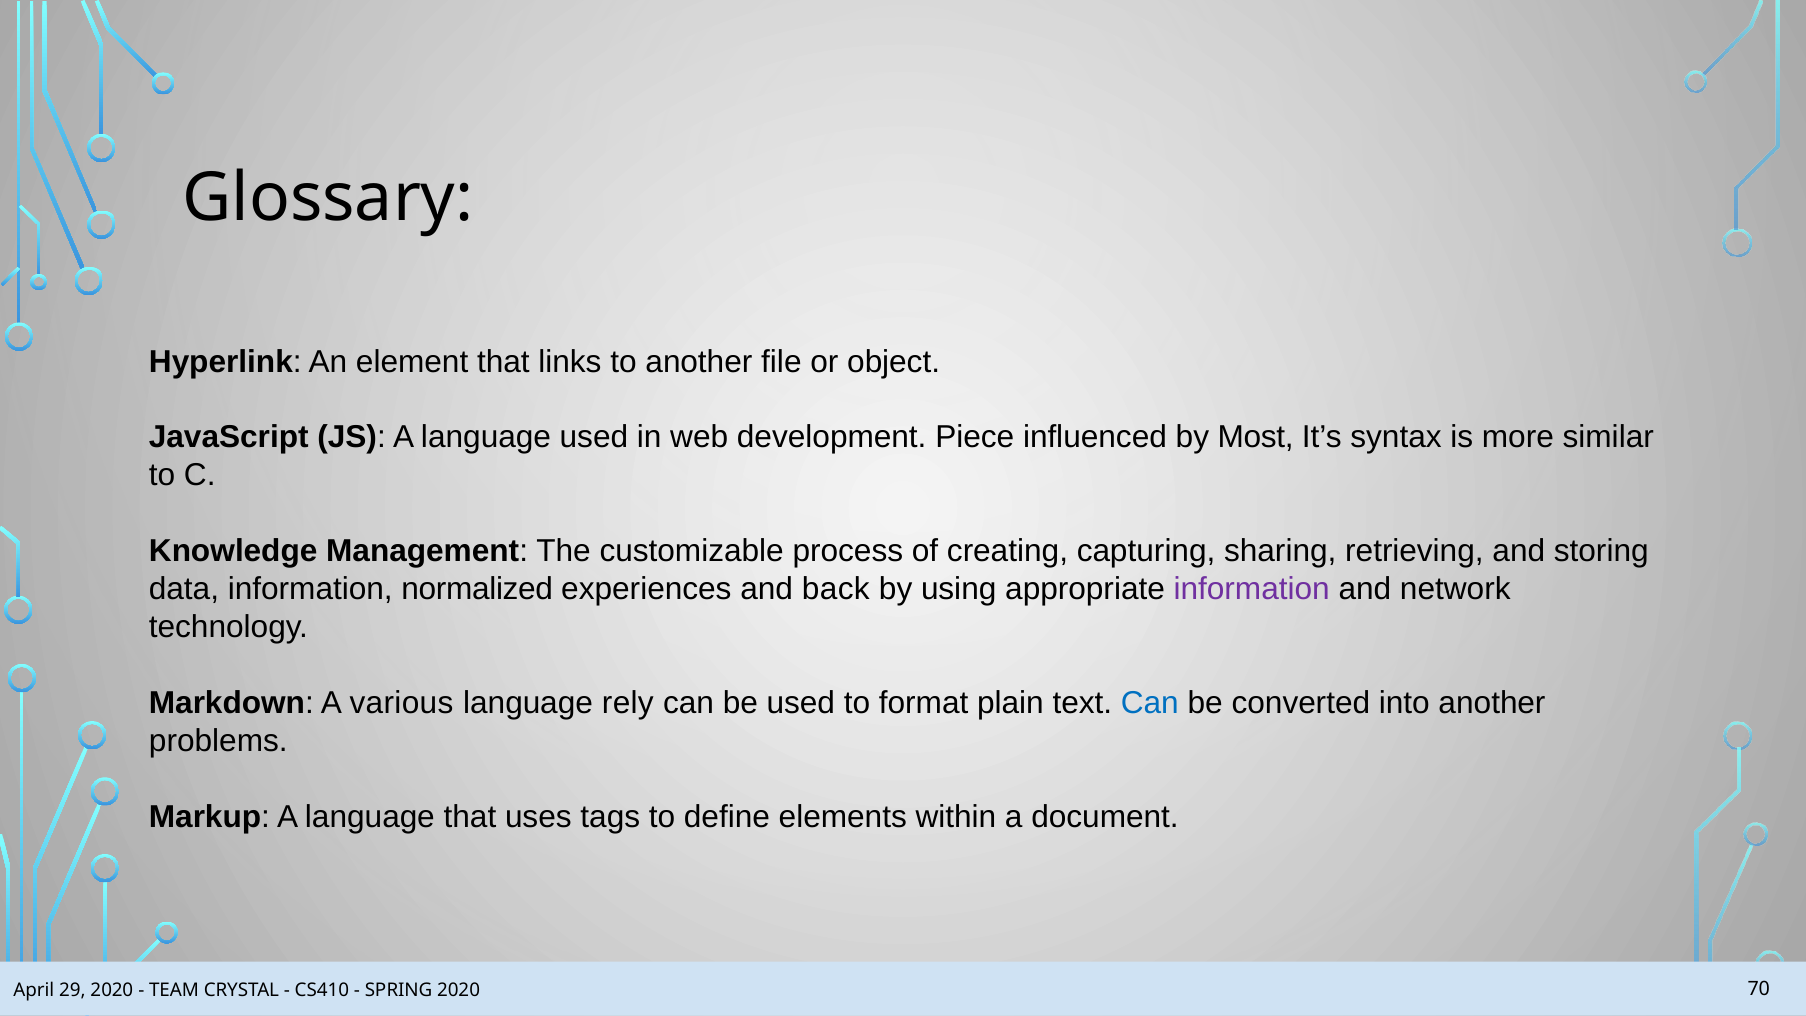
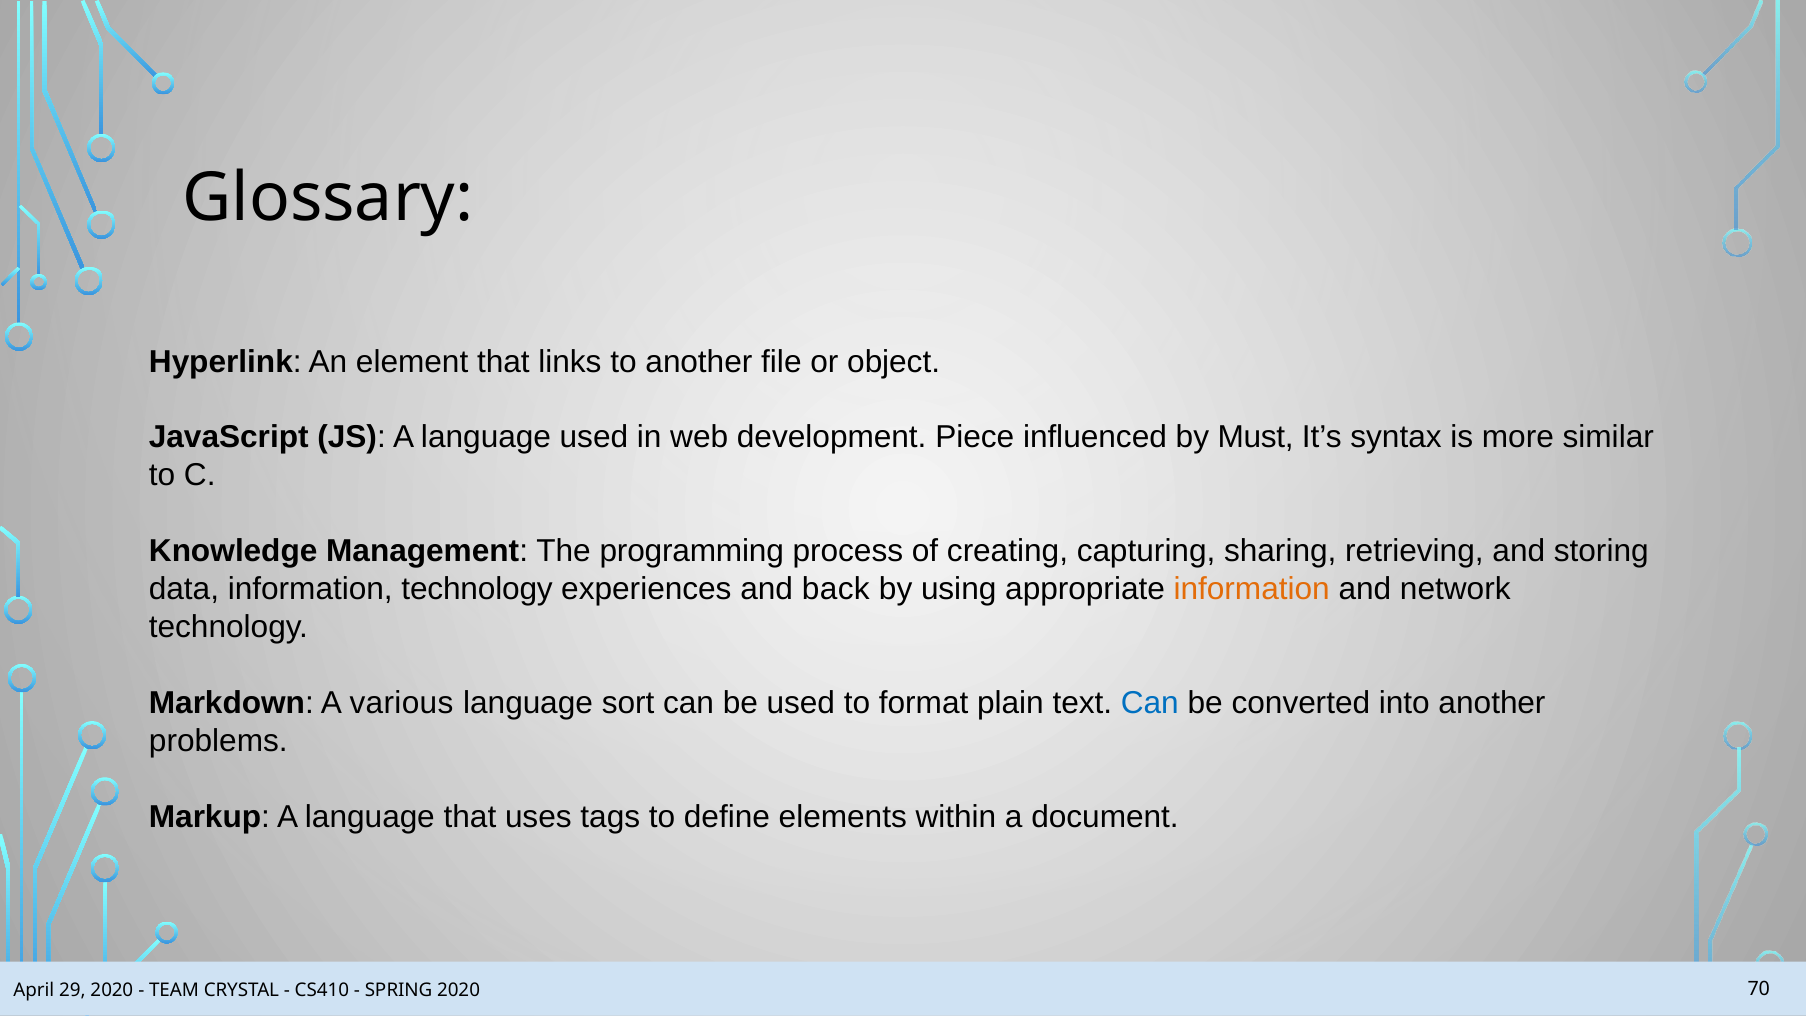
Most: Most -> Must
customizable: customizable -> programming
information normalized: normalized -> technology
information at (1252, 589) colour: purple -> orange
rely: rely -> sort
